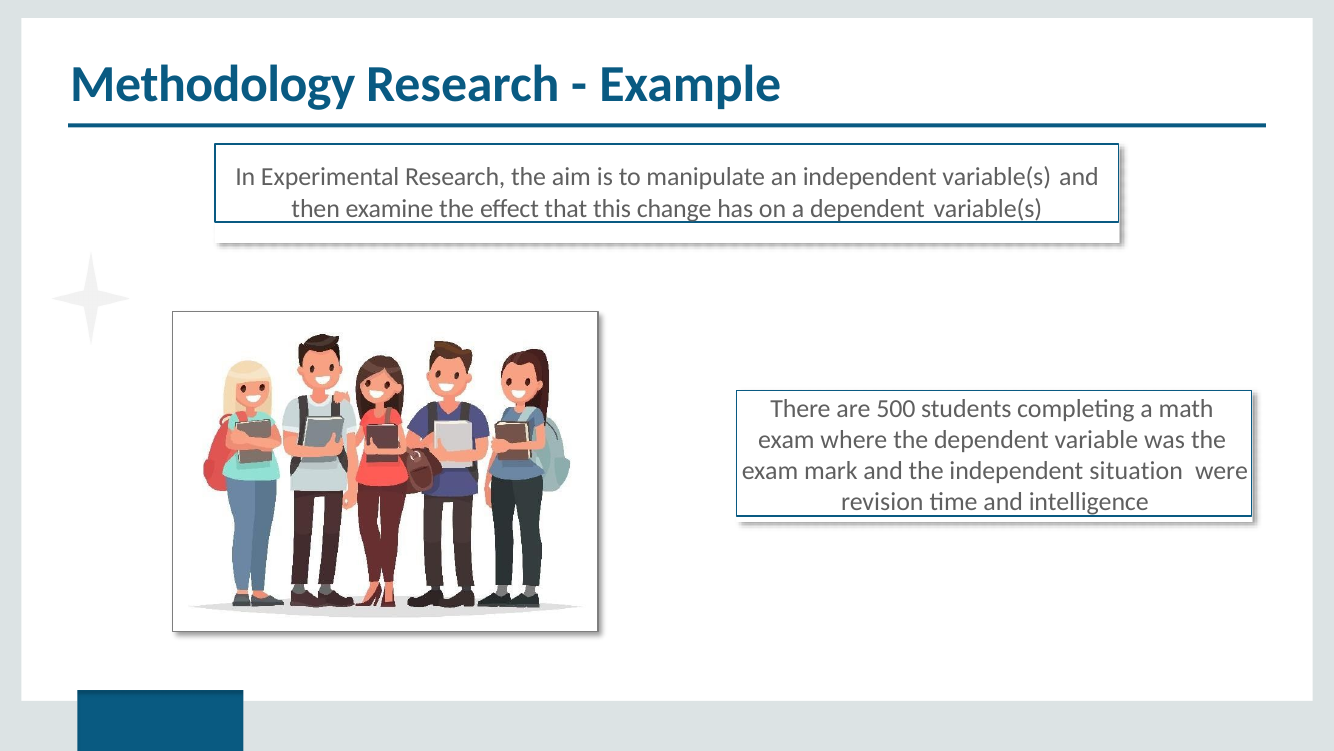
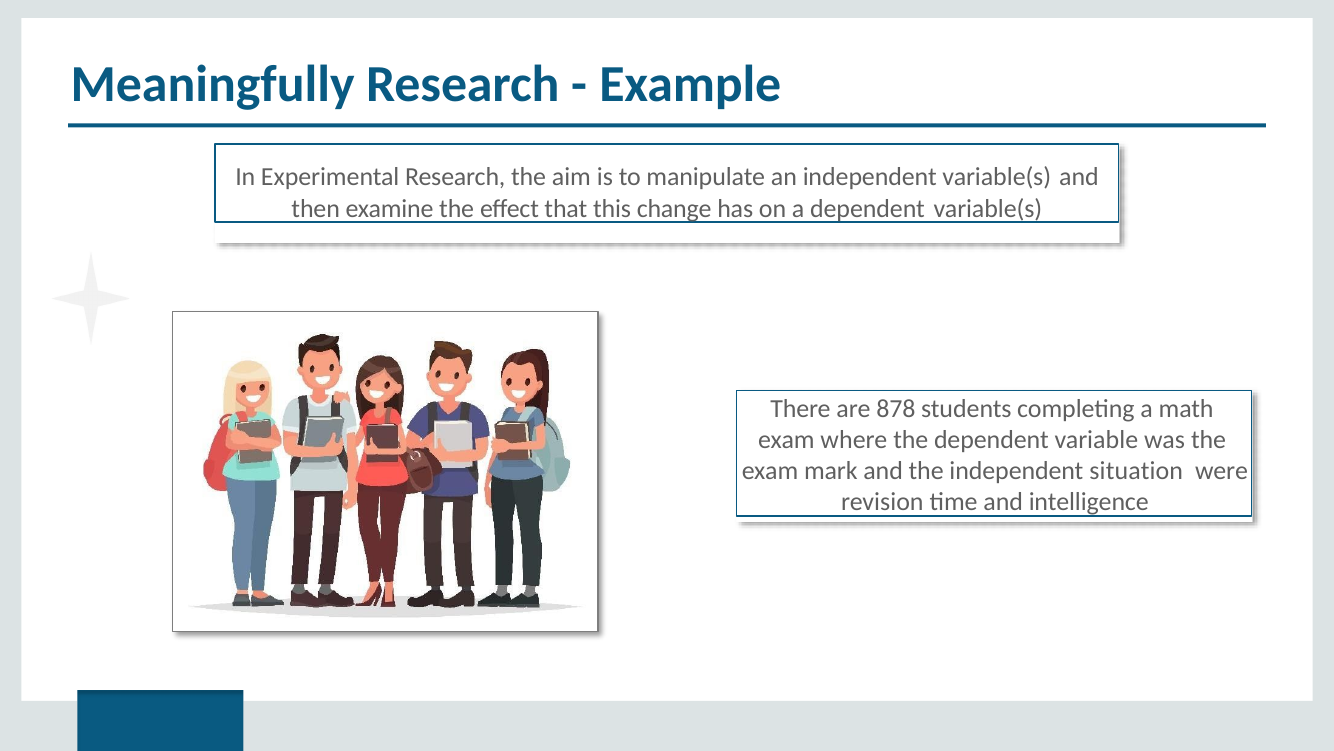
Methodology: Methodology -> Meaningfully
500: 500 -> 878
